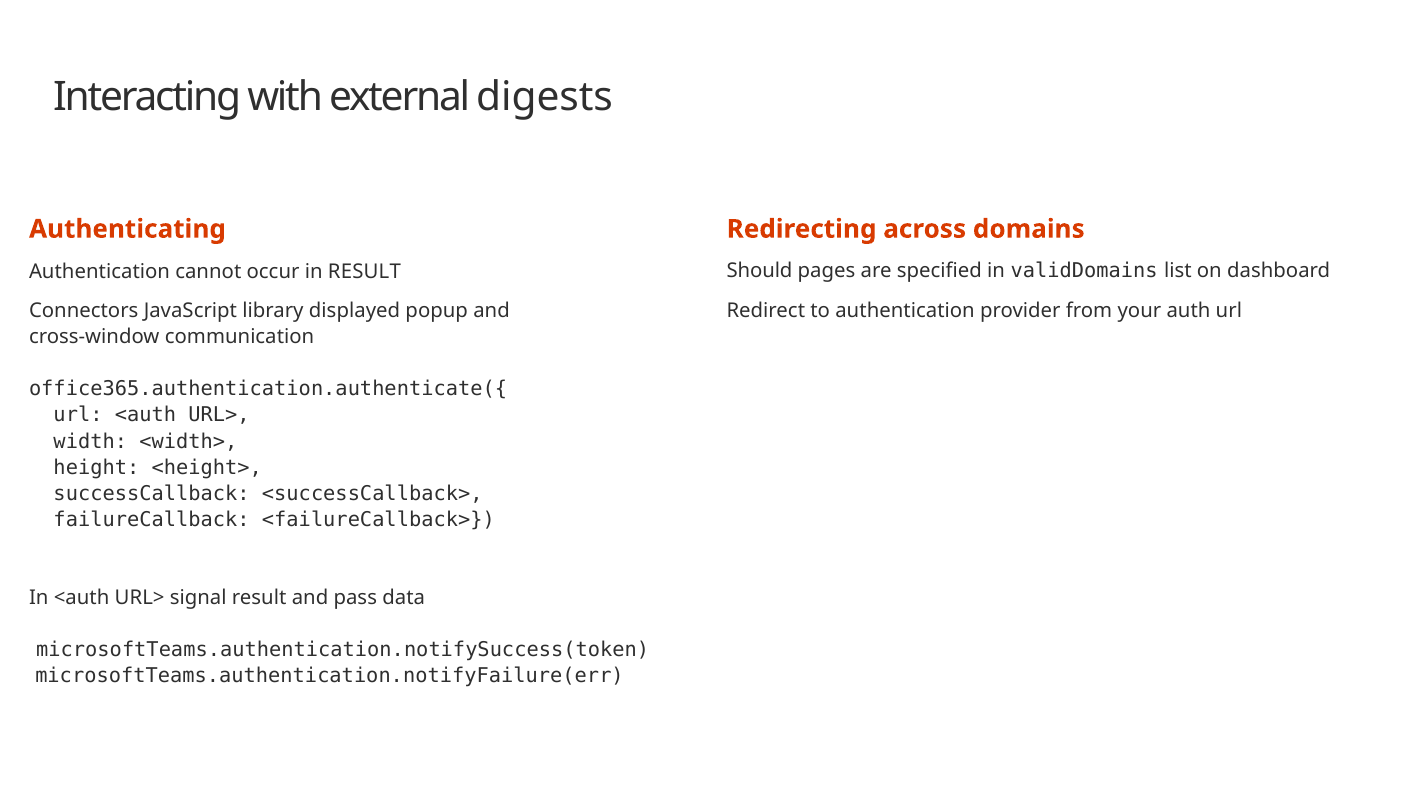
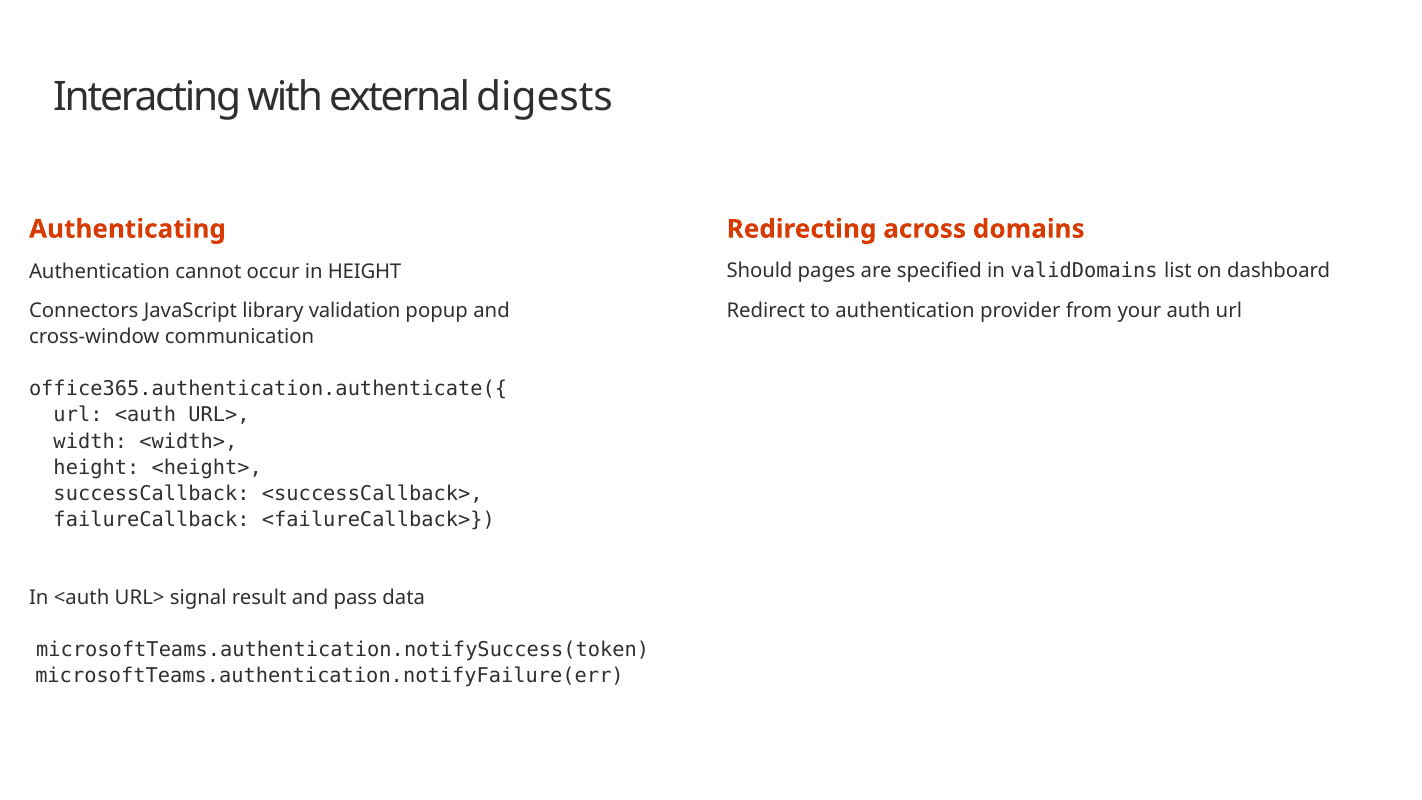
in RESULT: RESULT -> HEIGHT
displayed: displayed -> validation
